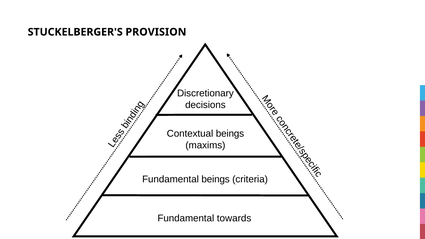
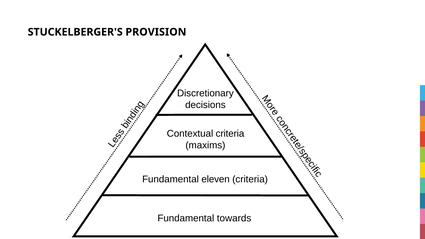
Contextual beings: beings -> criteria
Fundamental beings: beings -> eleven
